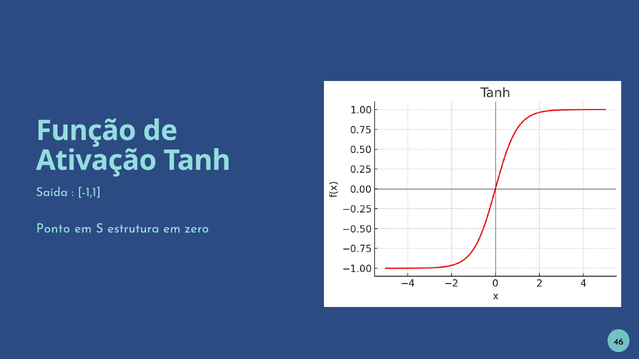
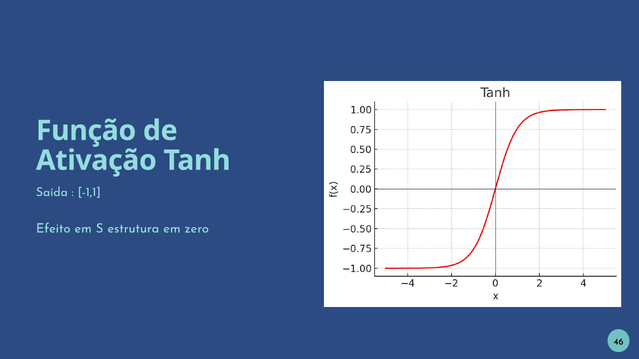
Ponto: Ponto -> Efeito
